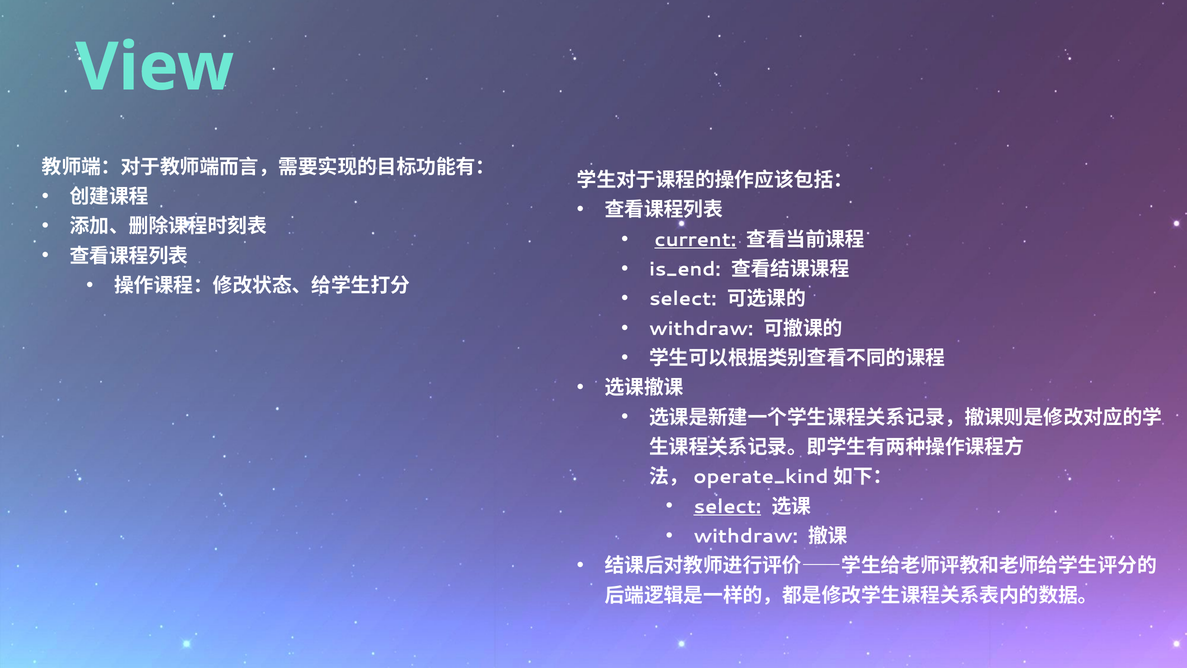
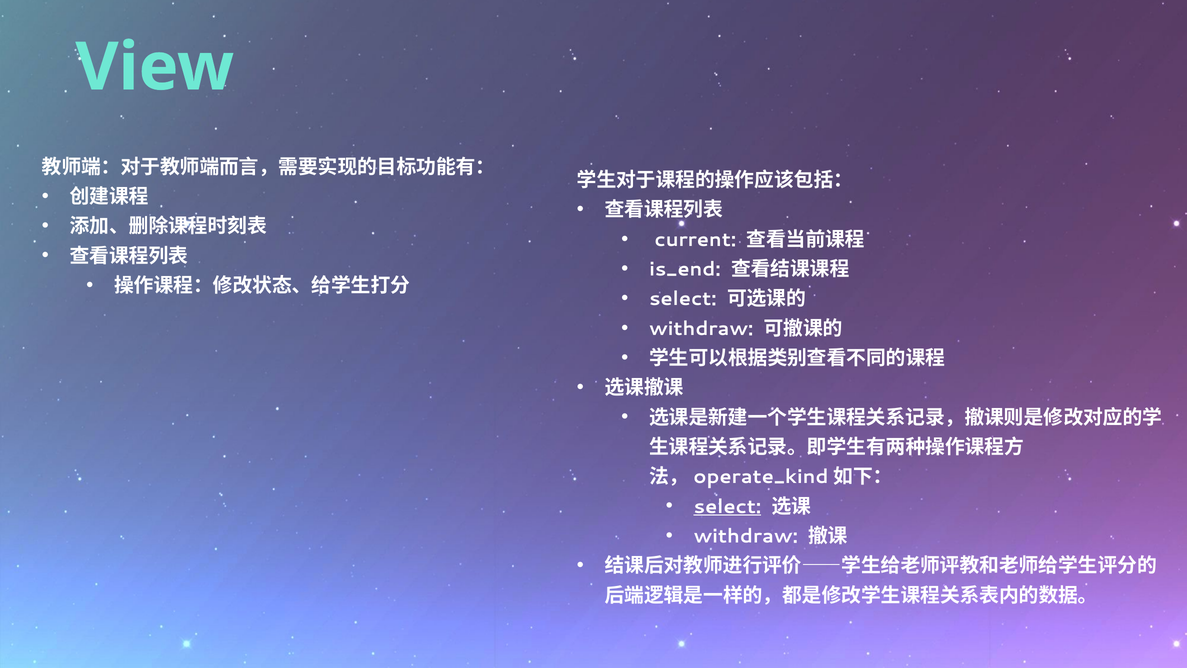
current underline: present -> none
